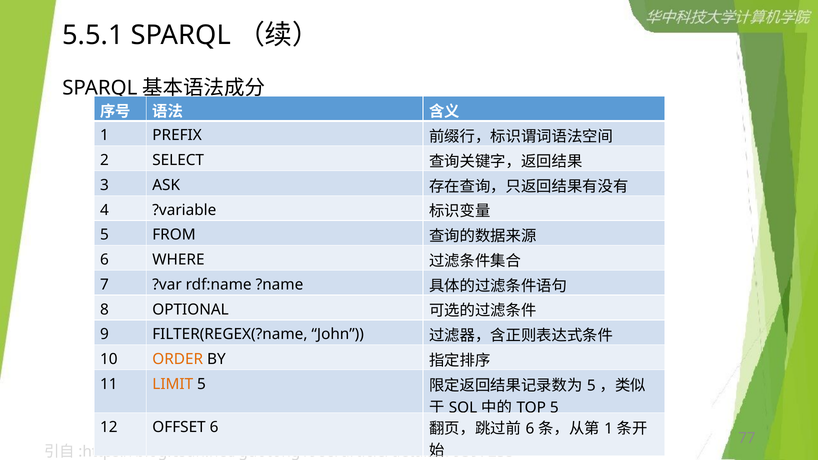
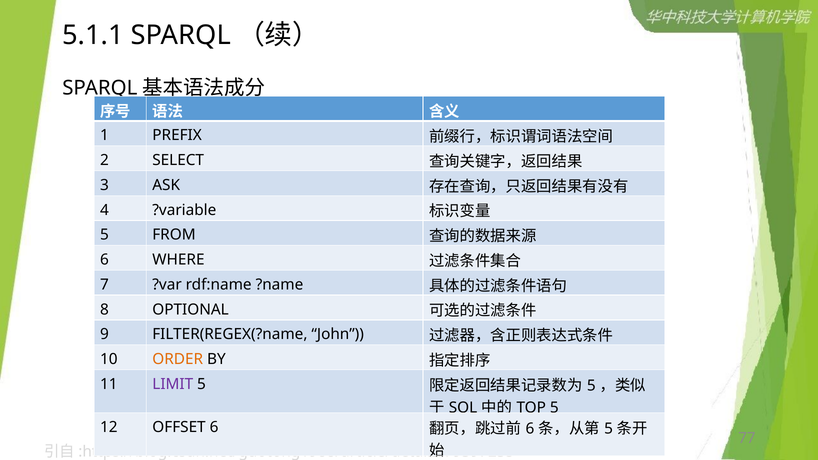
5.5.1: 5.5.1 -> 5.1.1
LIMIT colour: orange -> purple
1 at (609, 429): 1 -> 5
